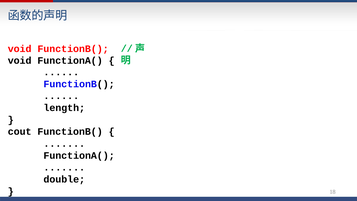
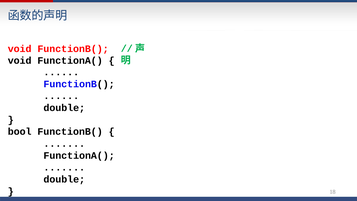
length at (64, 108): length -> double
cout: cout -> bool
